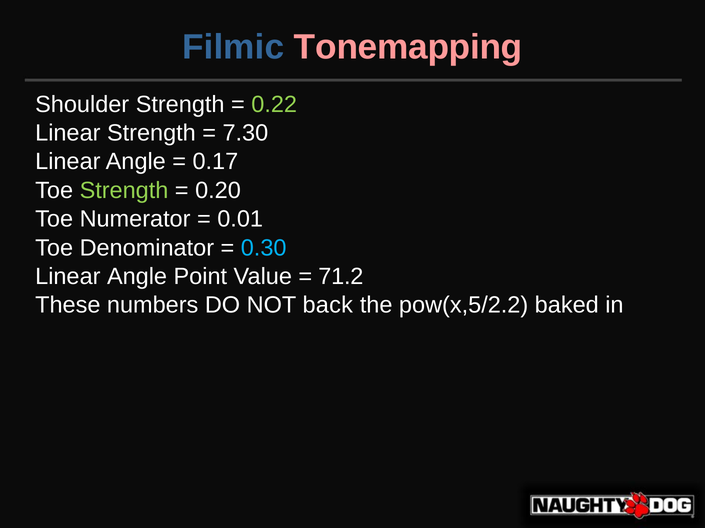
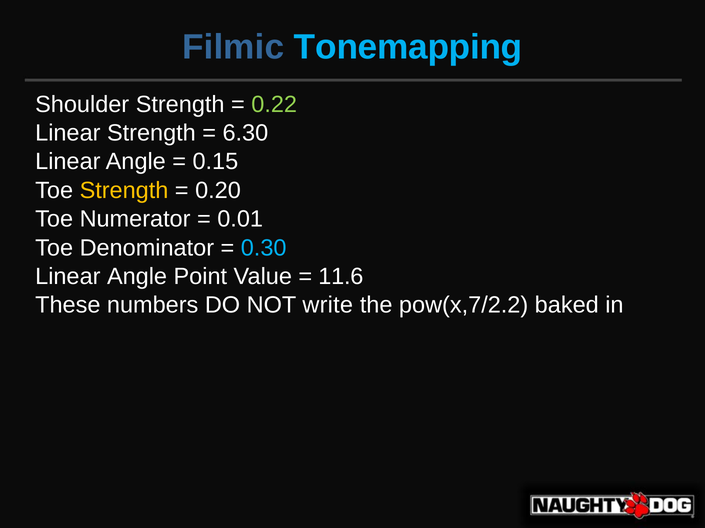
Tonemapping colour: pink -> light blue
7.30: 7.30 -> 6.30
0.17: 0.17 -> 0.15
Strength at (124, 191) colour: light green -> yellow
71.2: 71.2 -> 11.6
back: back -> write
pow(x,5/2.2: pow(x,5/2.2 -> pow(x,7/2.2
